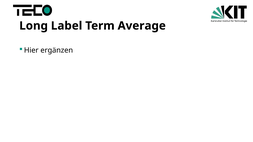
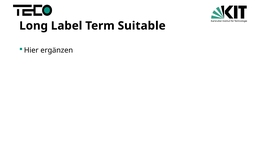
Average: Average -> Suitable
